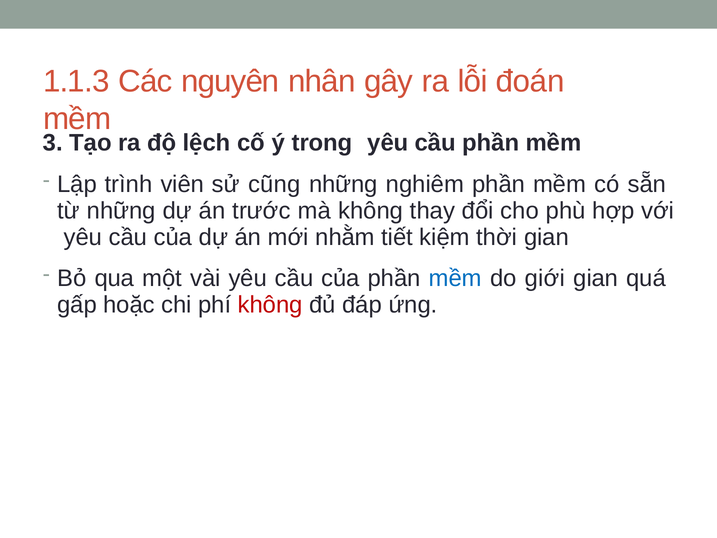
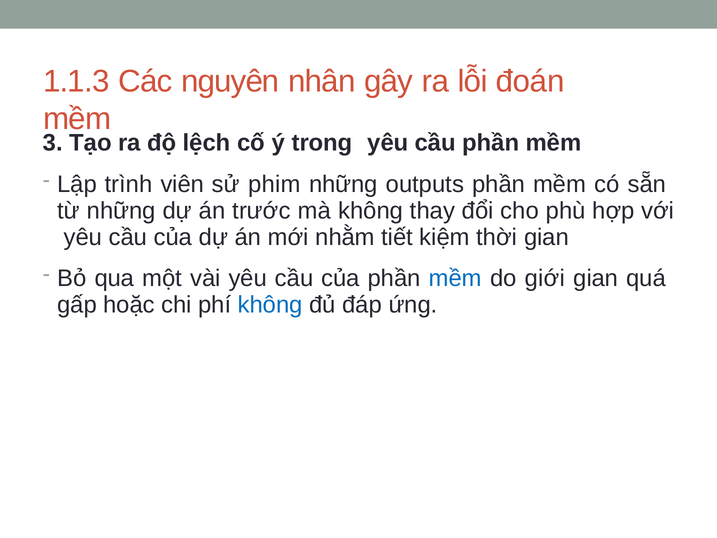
cũng: cũng -> phim
nghiêm: nghiêm -> outputs
không at (270, 305) colour: red -> blue
